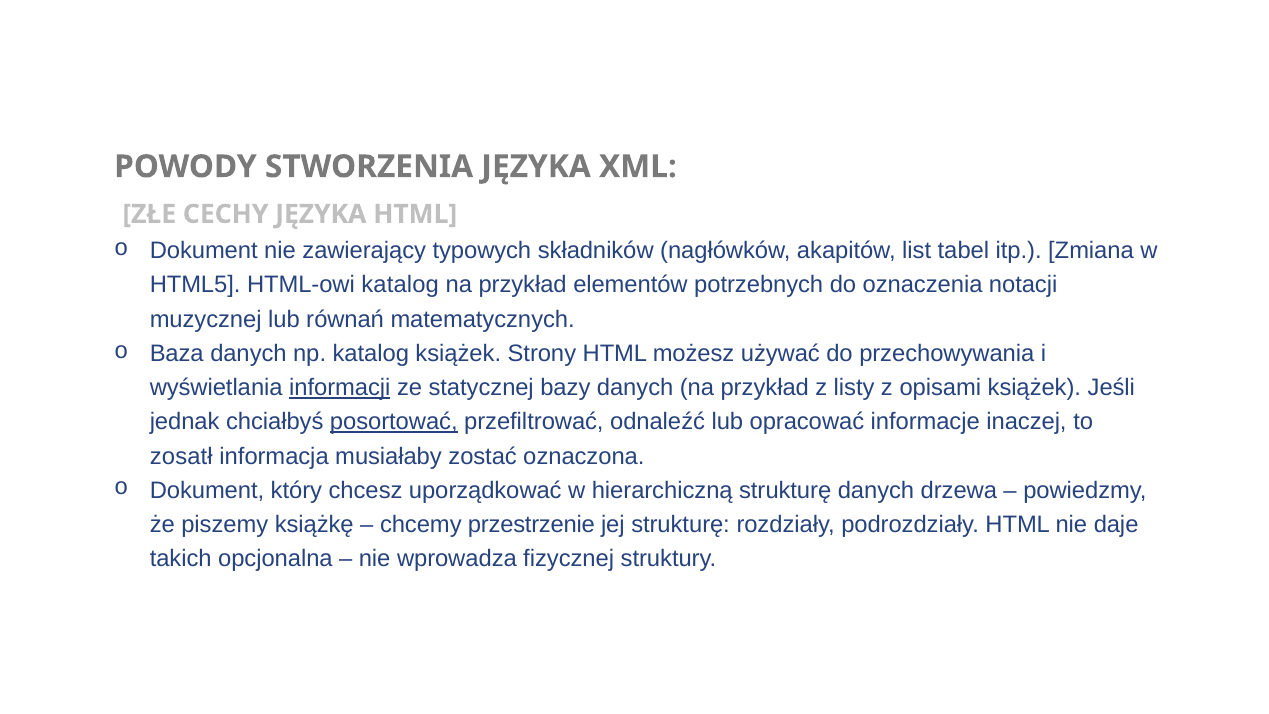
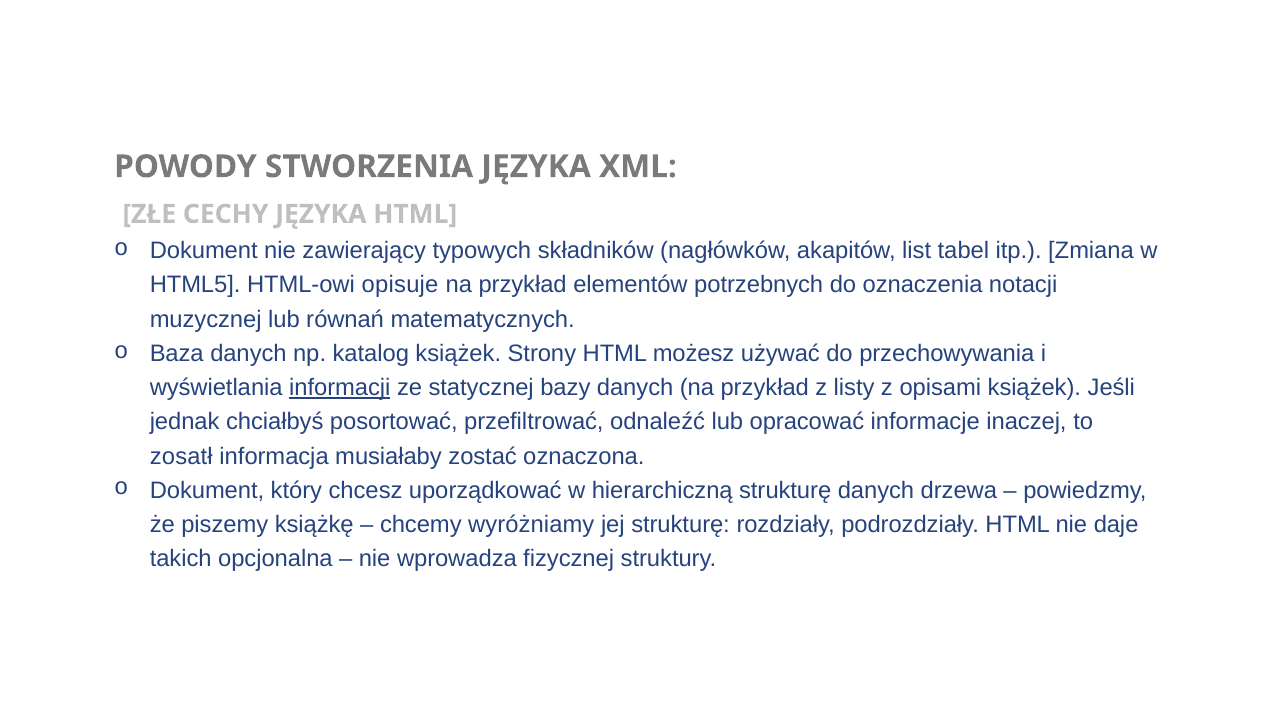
HTML-owi katalog: katalog -> opisuje
posortować underline: present -> none
przestrzenie: przestrzenie -> wyróżniamy
